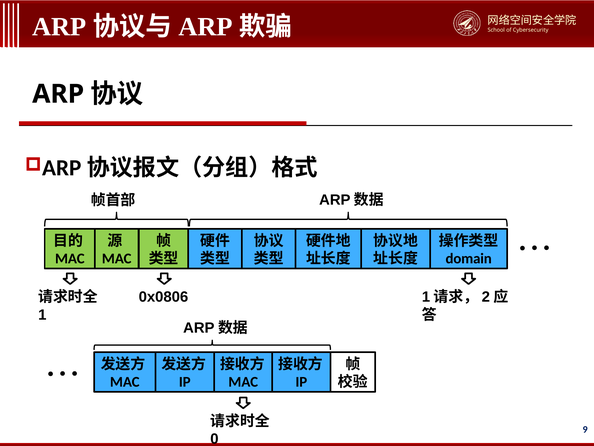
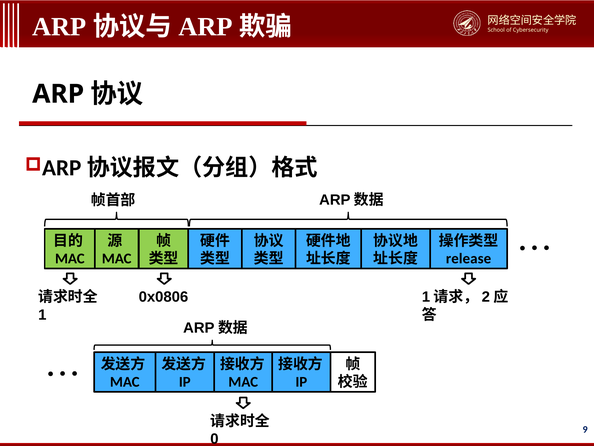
domain: domain -> release
